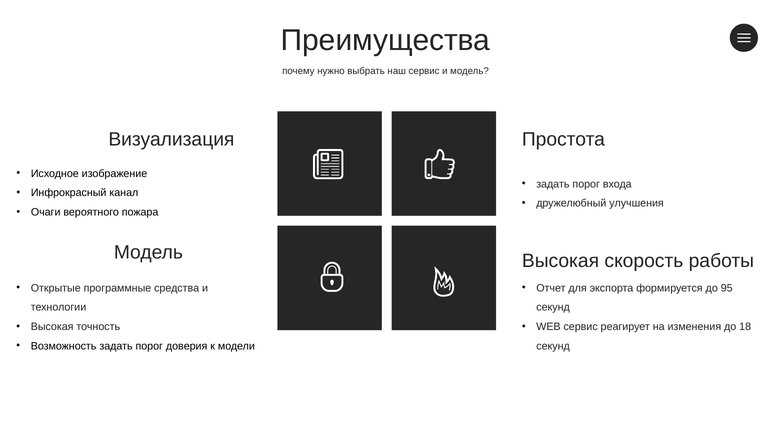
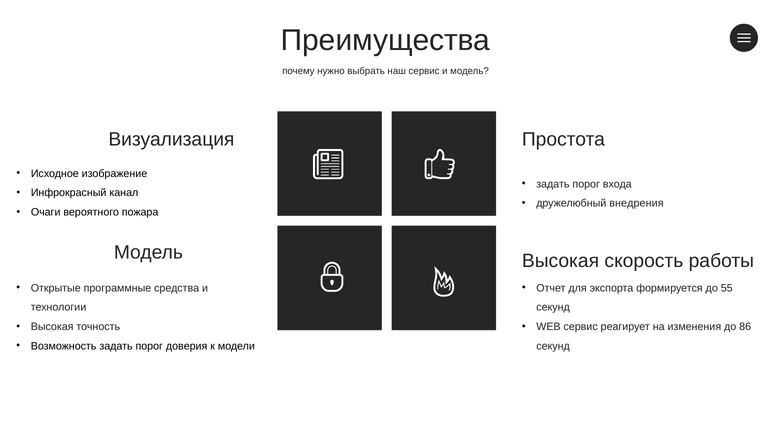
улучшения: улучшения -> внедрения
95: 95 -> 55
18: 18 -> 86
